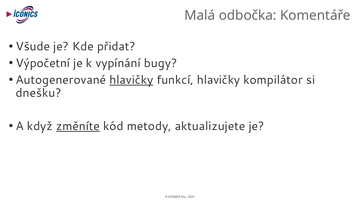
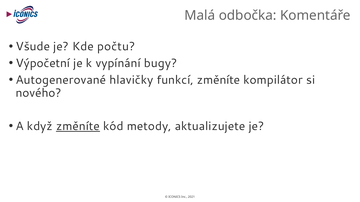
přidat: přidat -> počtu
hlavičky at (131, 80) underline: present -> none
funkcí hlavičky: hlavičky -> změníte
dnešku: dnešku -> nového
